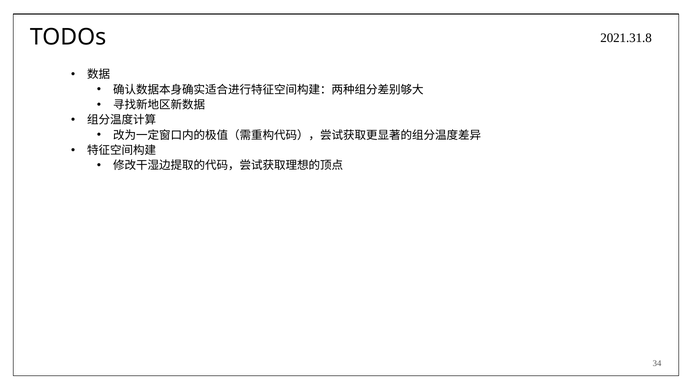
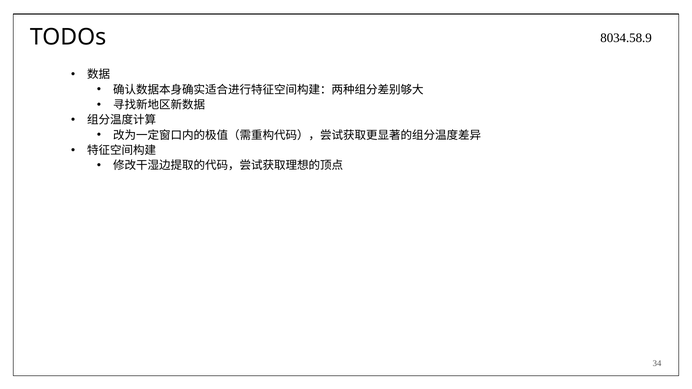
2021.31.8: 2021.31.8 -> 8034.58.9
